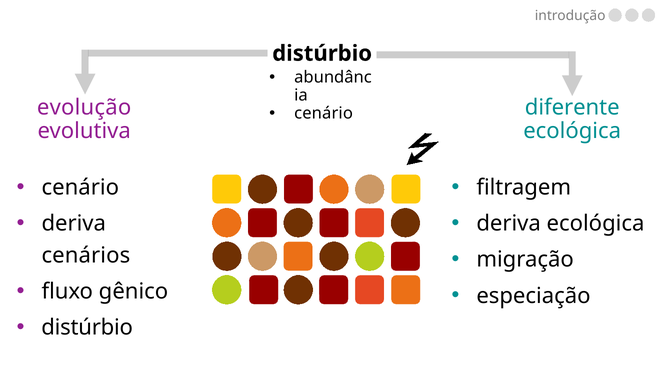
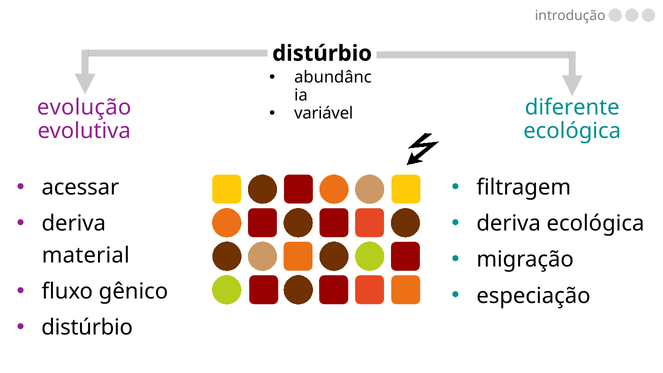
cenário at (324, 113): cenário -> variável
cenário at (80, 188): cenário -> acessar
cenários: cenários -> material
